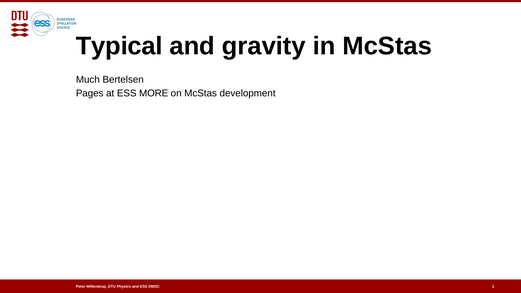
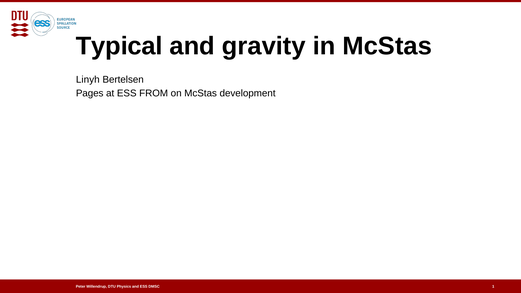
Much: Much -> Linyh
MORE: MORE -> FROM
